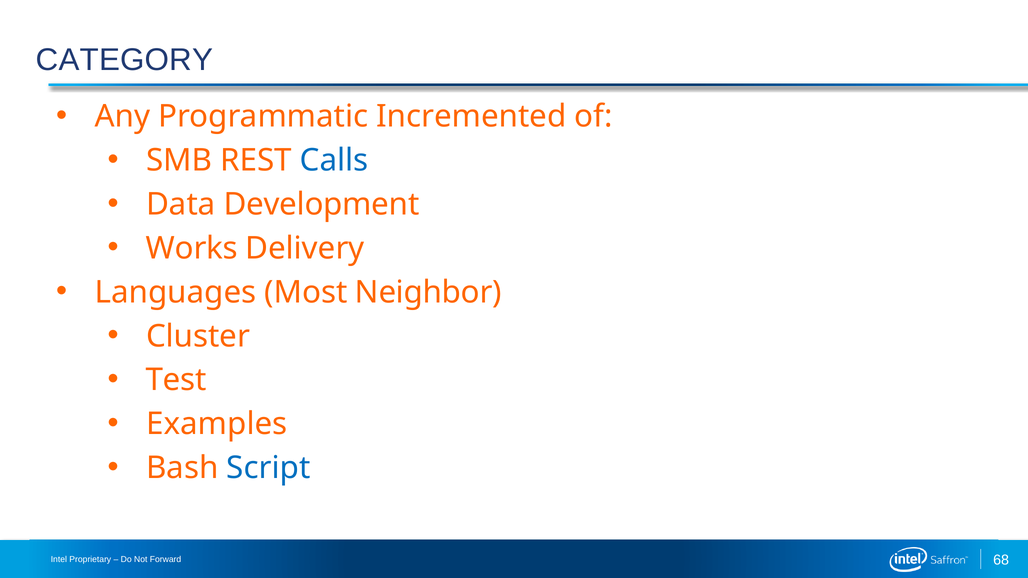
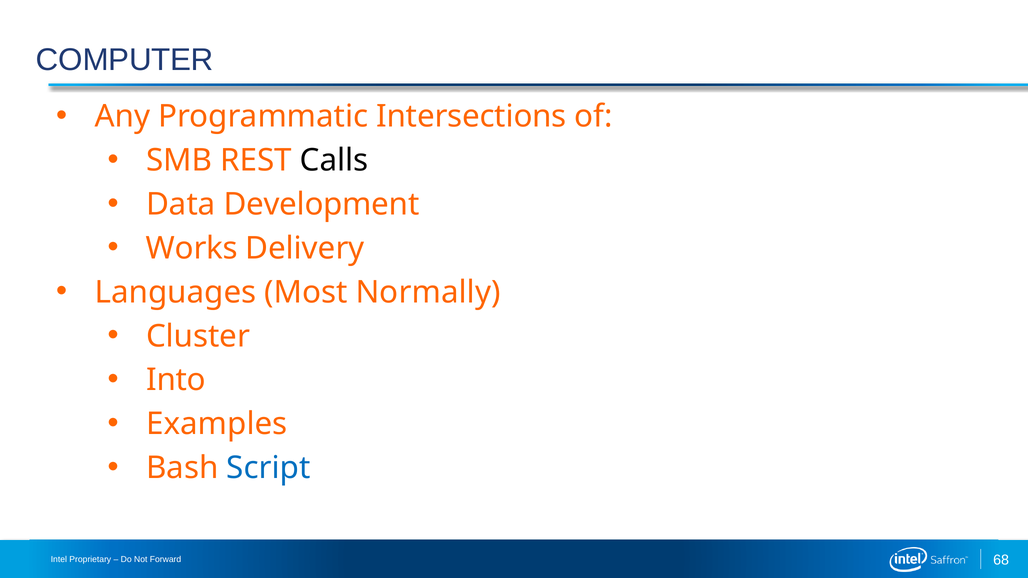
CATEGORY: CATEGORY -> COMPUTER
Incremented: Incremented -> Intersections
Calls colour: blue -> black
Neighbor: Neighbor -> Normally
Test: Test -> Into
